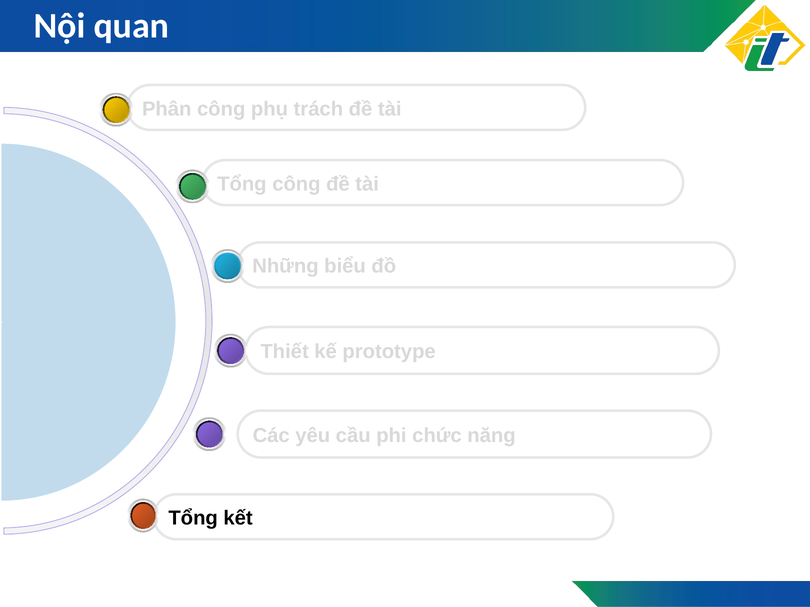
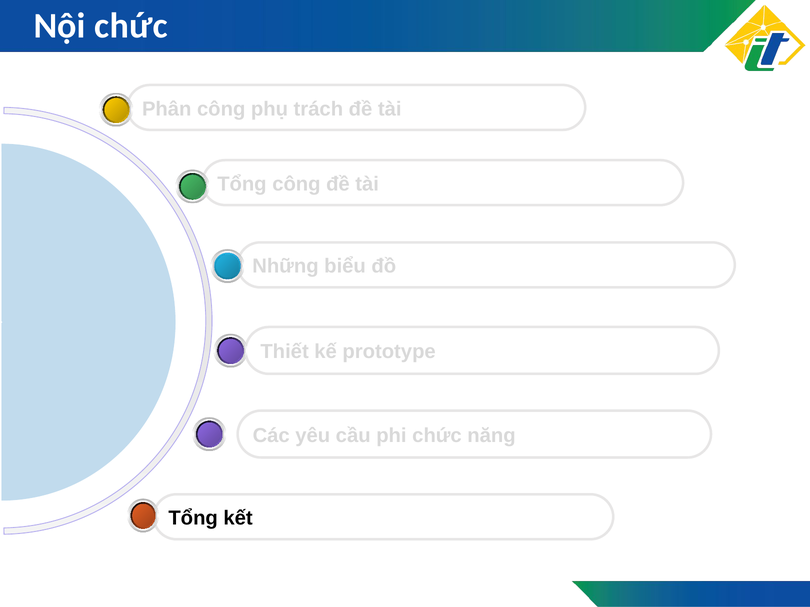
Nội quan: quan -> chức
